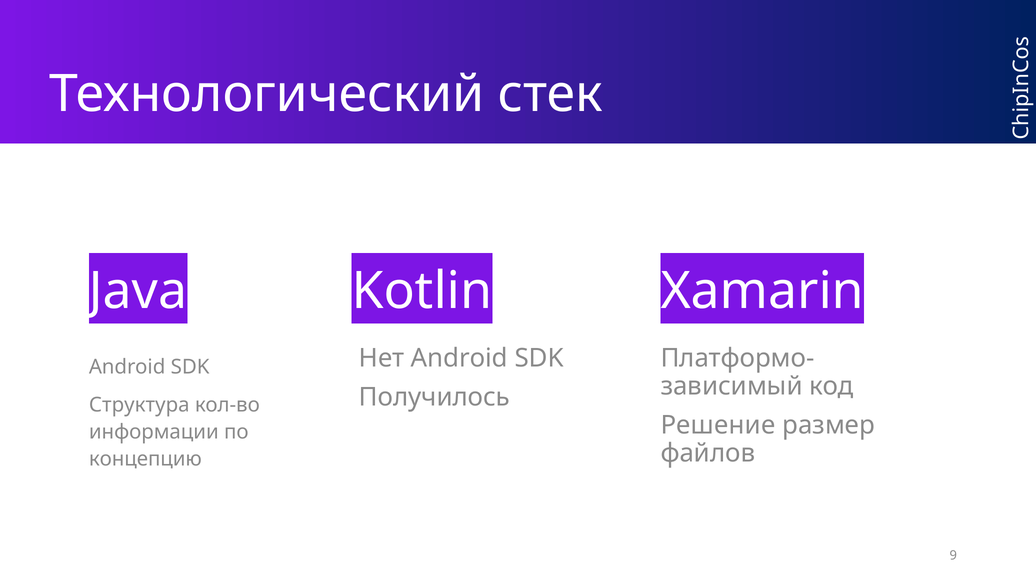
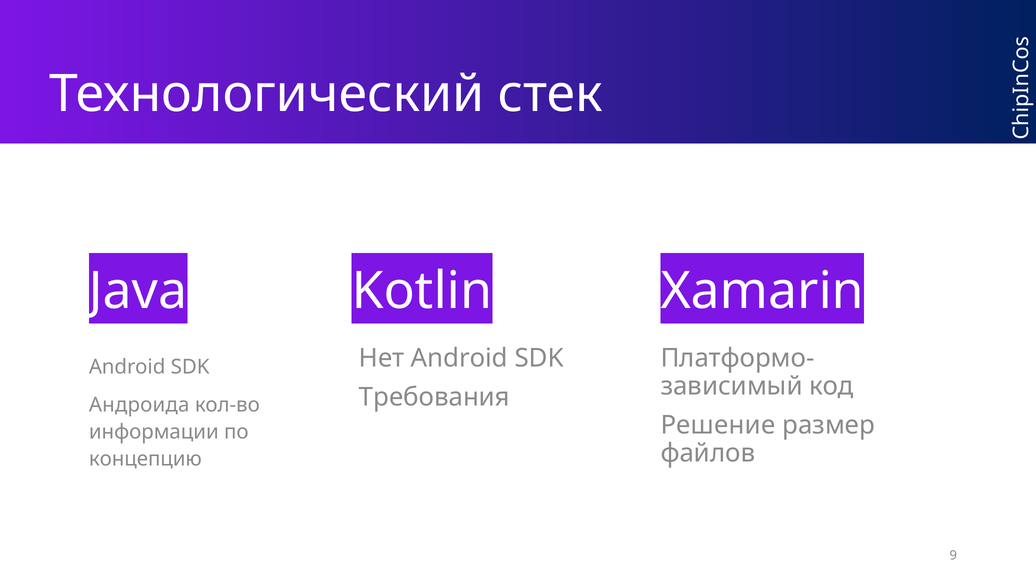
Получилось: Получилось -> Требования
Структура: Структура -> Андроида
